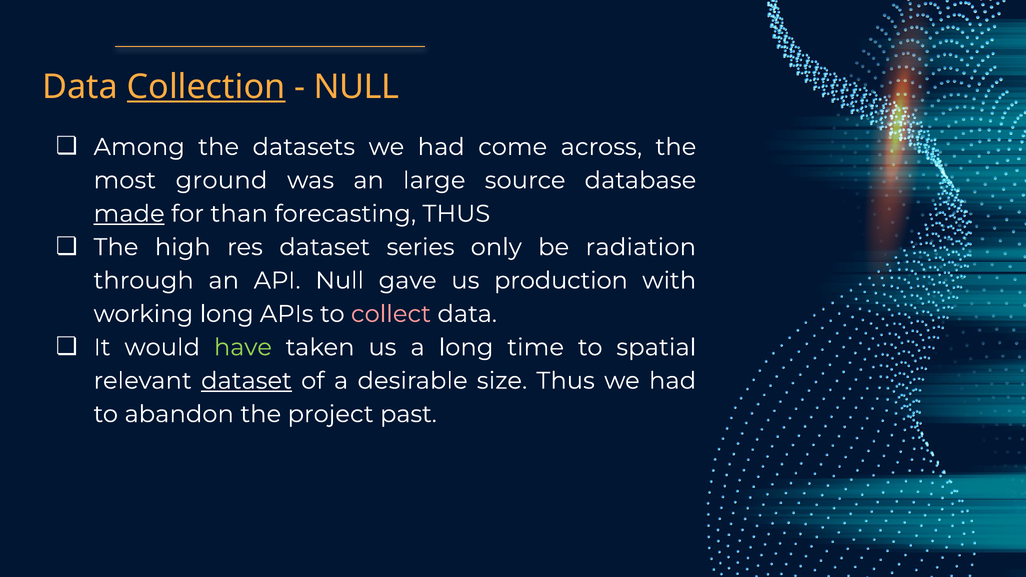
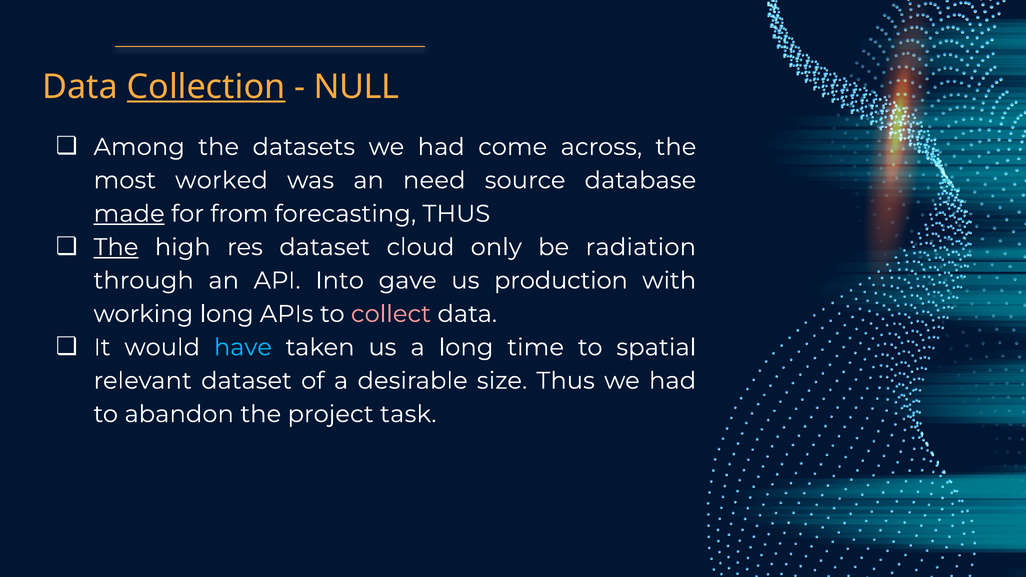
ground: ground -> worked
large: large -> need
than: than -> from
The at (116, 247) underline: none -> present
series: series -> cloud
API Null: Null -> Into
have colour: light green -> light blue
dataset at (247, 381) underline: present -> none
past: past -> task
